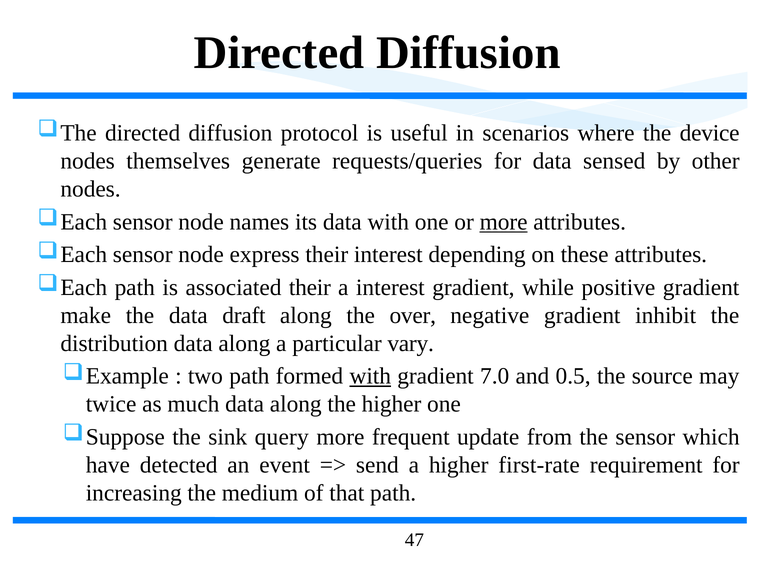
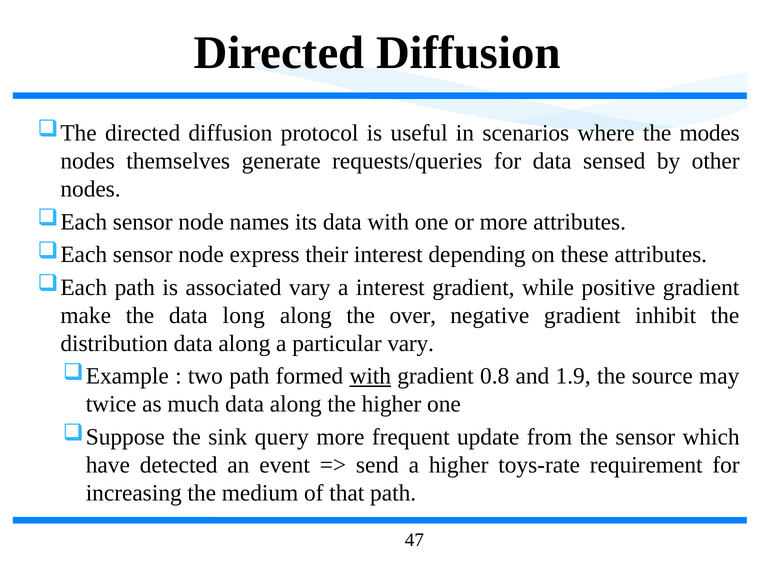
device: device -> modes
more at (504, 222) underline: present -> none
associated their: their -> vary
draft: draft -> long
7.0: 7.0 -> 0.8
0.5: 0.5 -> 1.9
first-rate: first-rate -> toys-rate
